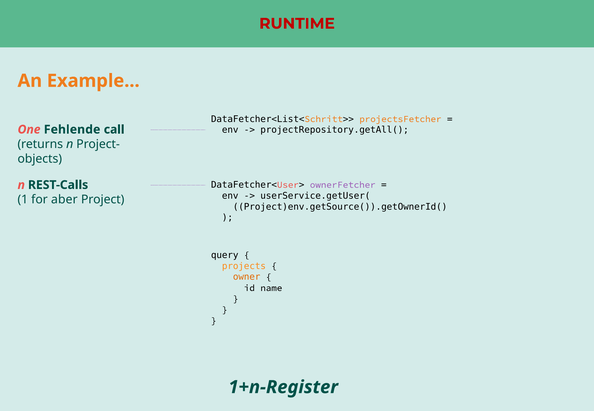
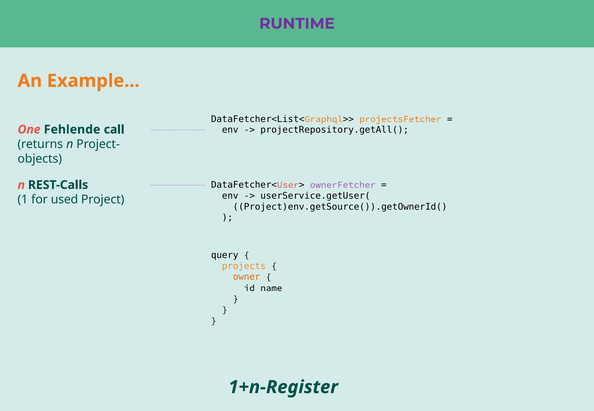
RUNTIME colour: red -> purple
Schritt: Schritt -> Graphql
aber: aber -> used
